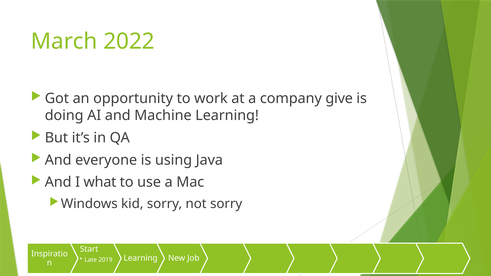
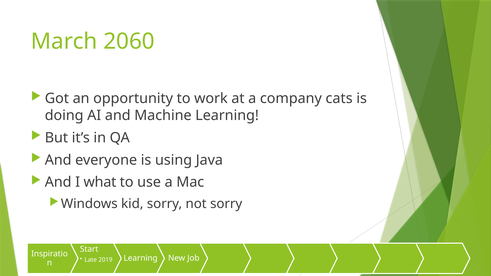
2022: 2022 -> 2060
give: give -> cats
